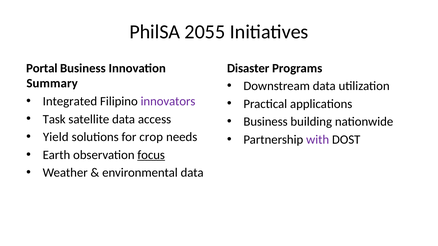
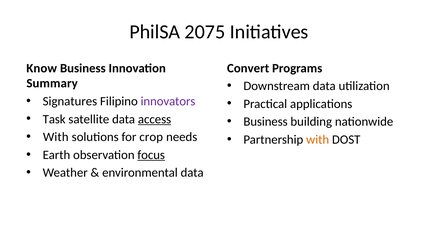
2055: 2055 -> 2075
Portal: Portal -> Know
Disaster: Disaster -> Convert
Integrated: Integrated -> Signatures
access underline: none -> present
Yield at (56, 137): Yield -> With
with at (318, 140) colour: purple -> orange
